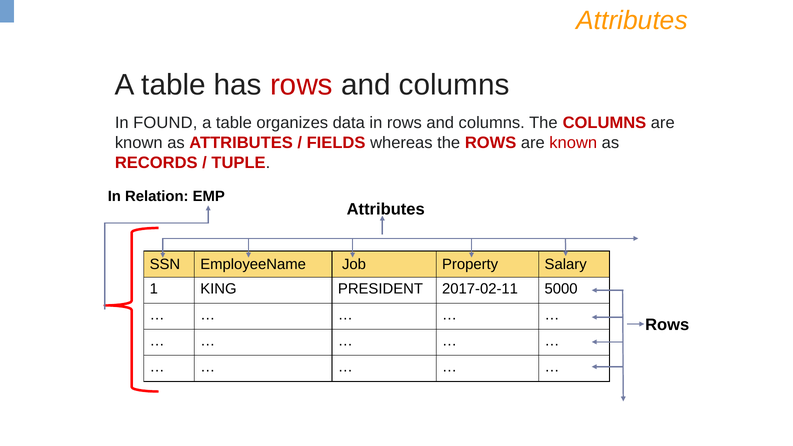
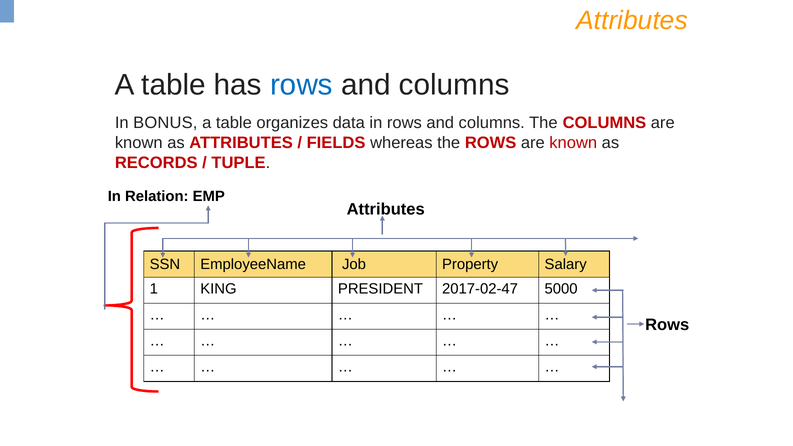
rows at (301, 85) colour: red -> blue
FOUND: FOUND -> BONUS
2017-02-11: 2017-02-11 -> 2017-02-47
